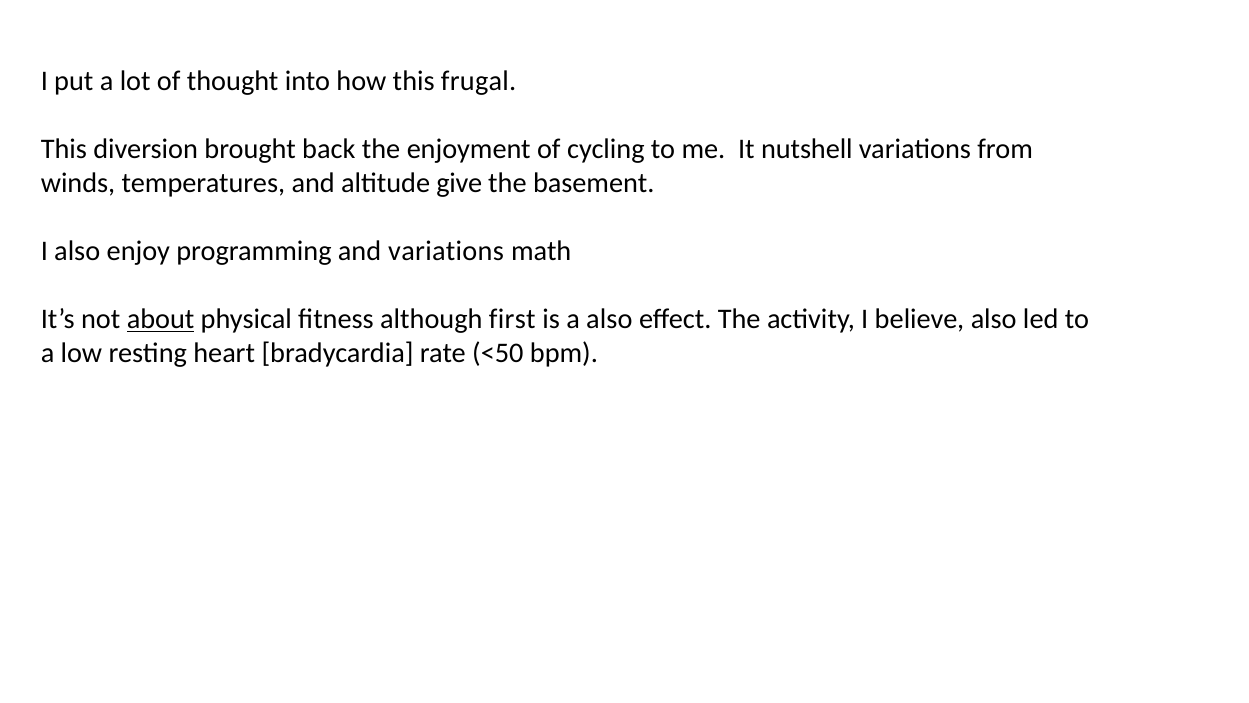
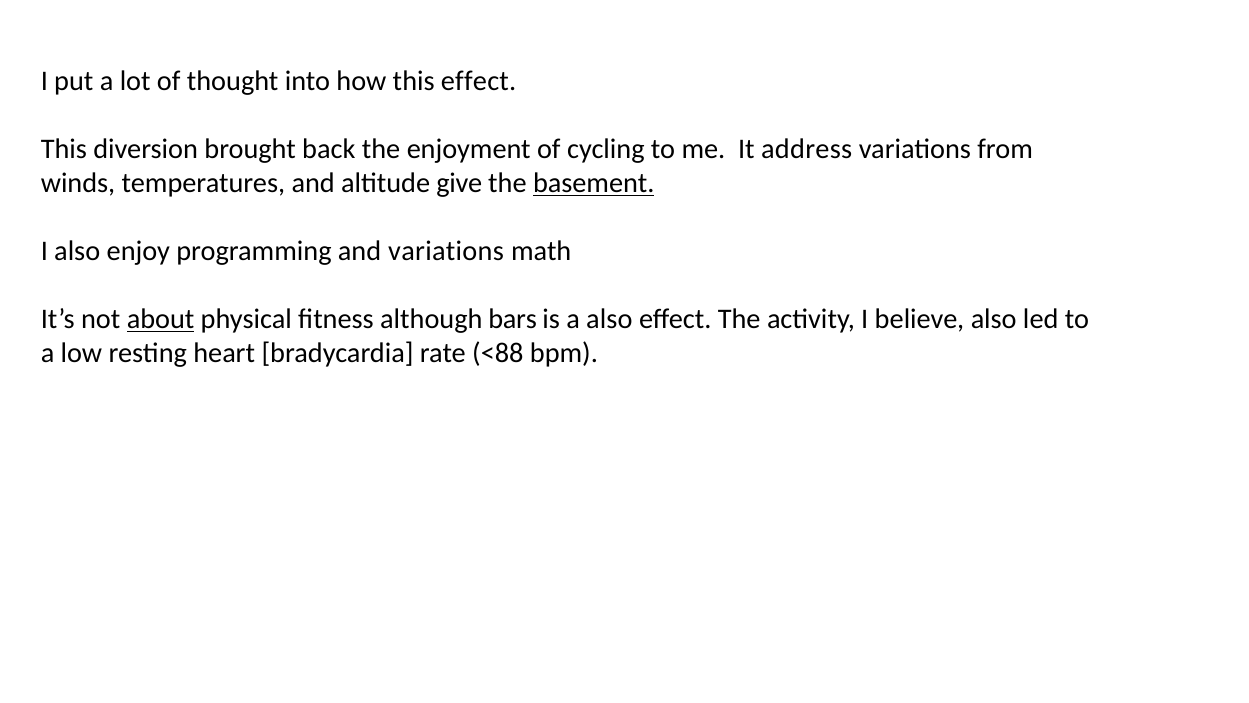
this frugal: frugal -> effect
nutshell: nutshell -> address
basement underline: none -> present
first: first -> bars
<50: <50 -> <88
